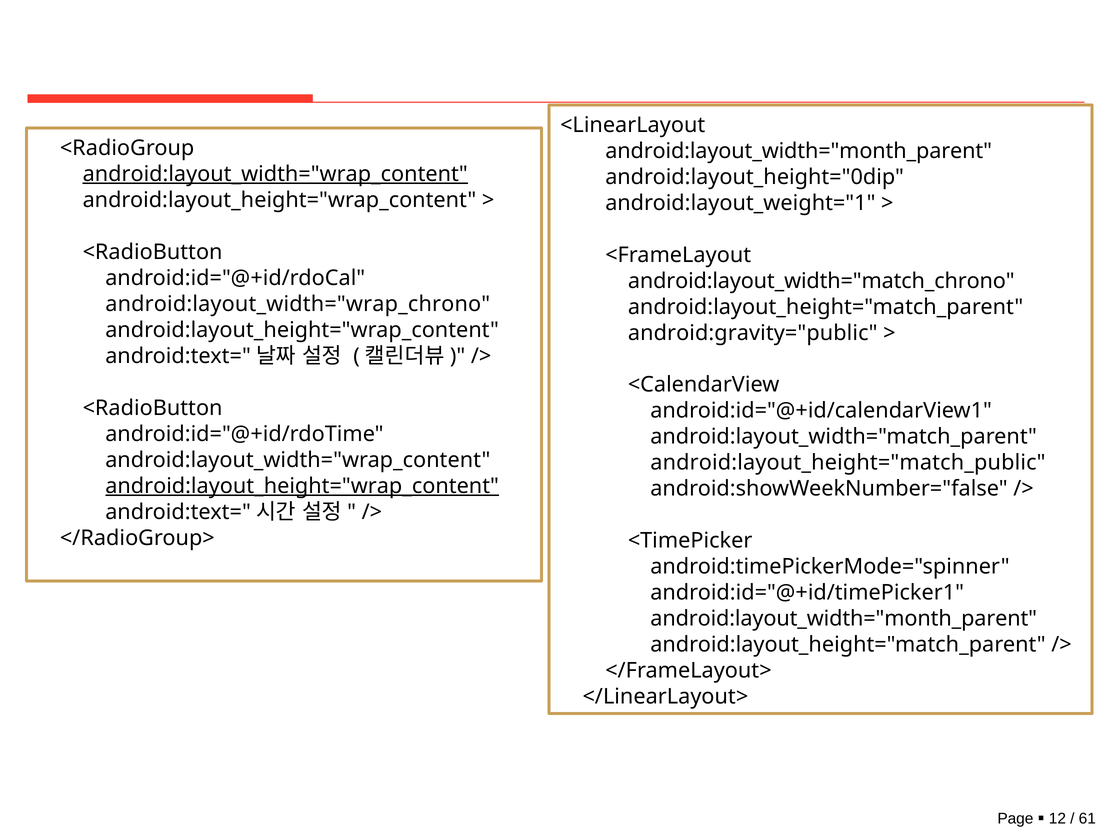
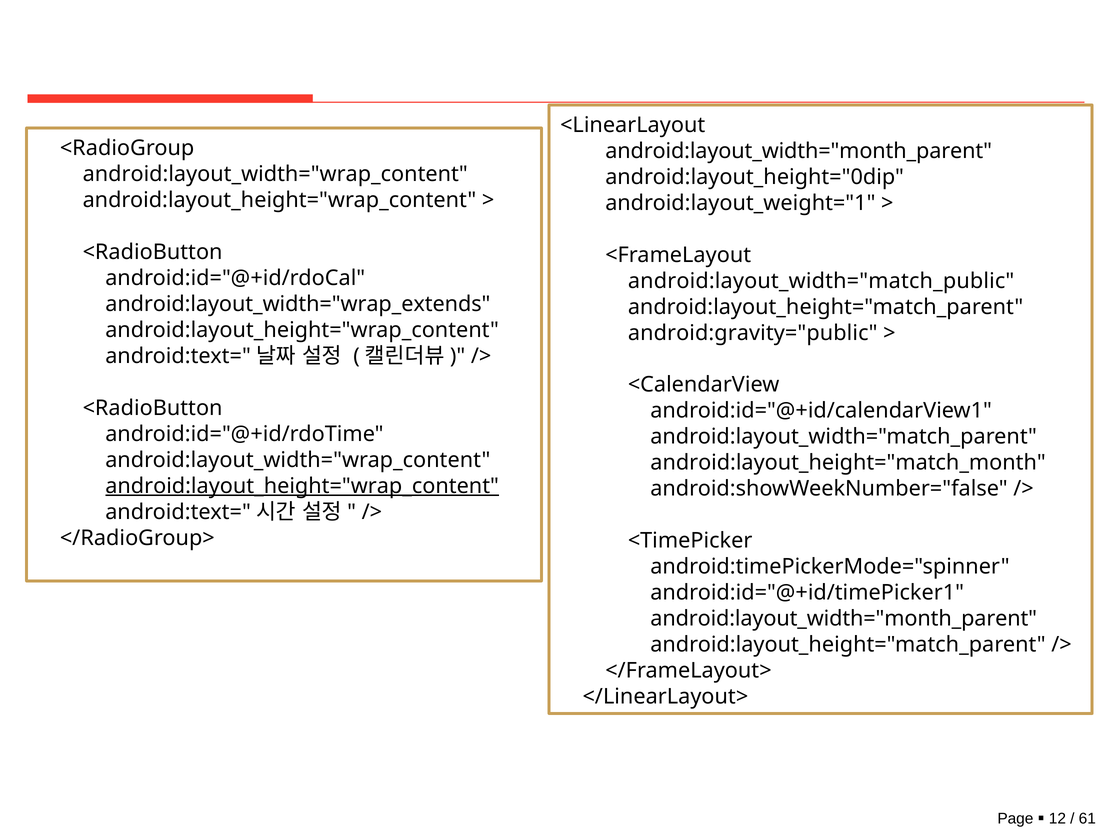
android:layout_width="wrap_content at (275, 174) underline: present -> none
android:layout_width="match_chrono: android:layout_width="match_chrono -> android:layout_width="match_public
android:layout_width="wrap_chrono: android:layout_width="wrap_chrono -> android:layout_width="wrap_extends
android:layout_height="match_public: android:layout_height="match_public -> android:layout_height="match_month
